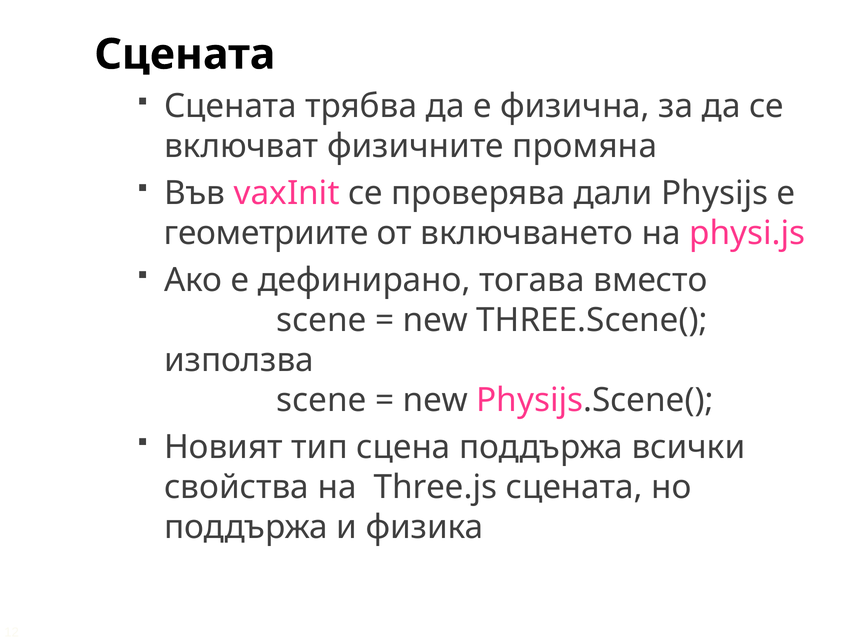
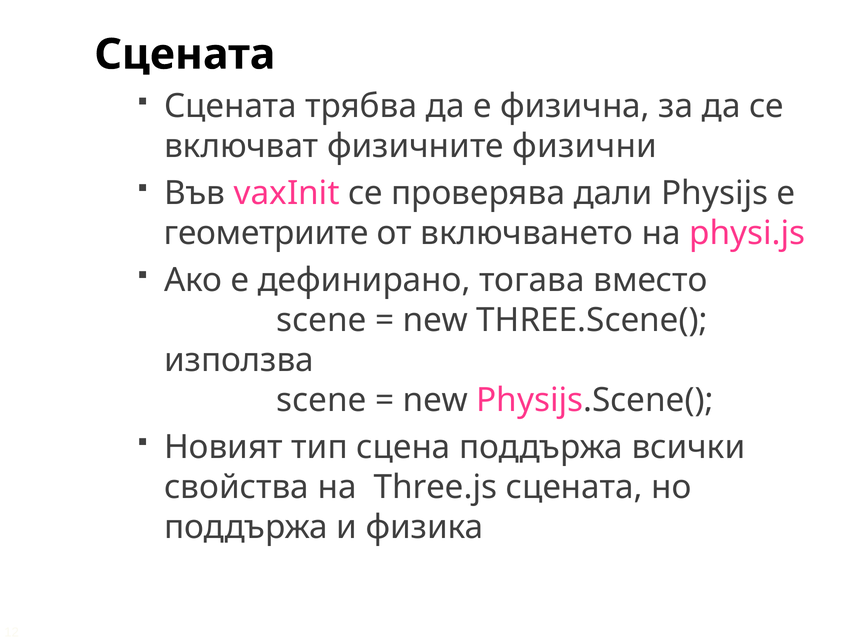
промяна: промяна -> физични
